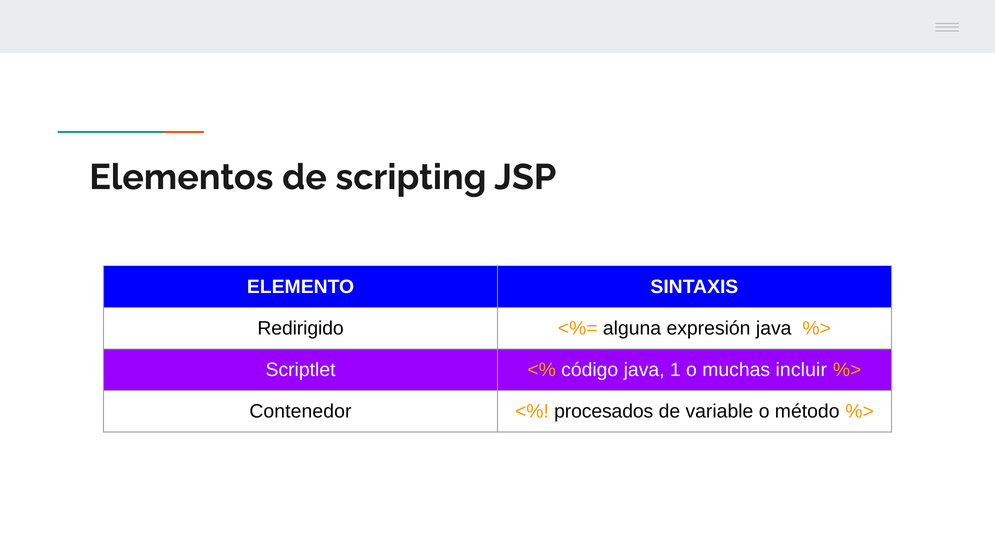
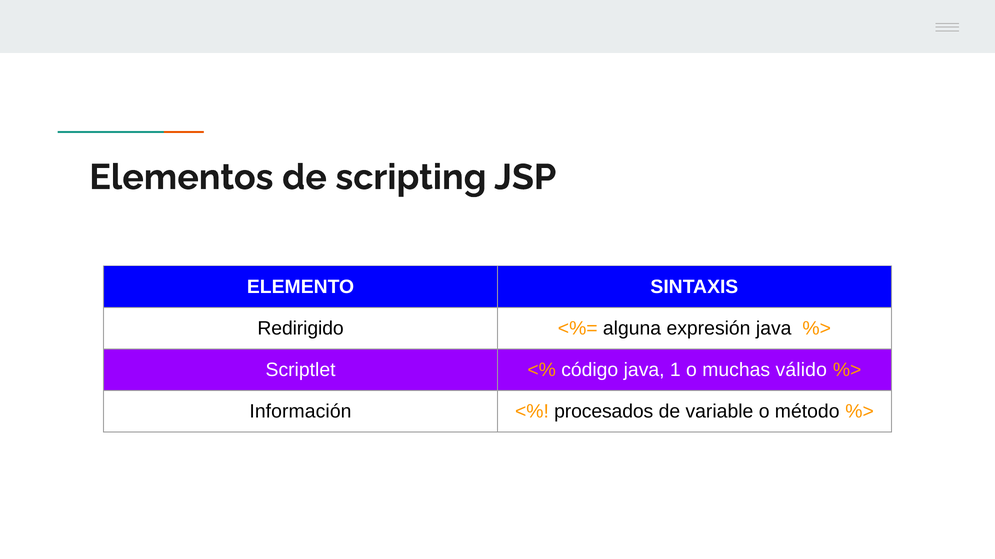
incluir: incluir -> válido
Contenedor: Contenedor -> Información
